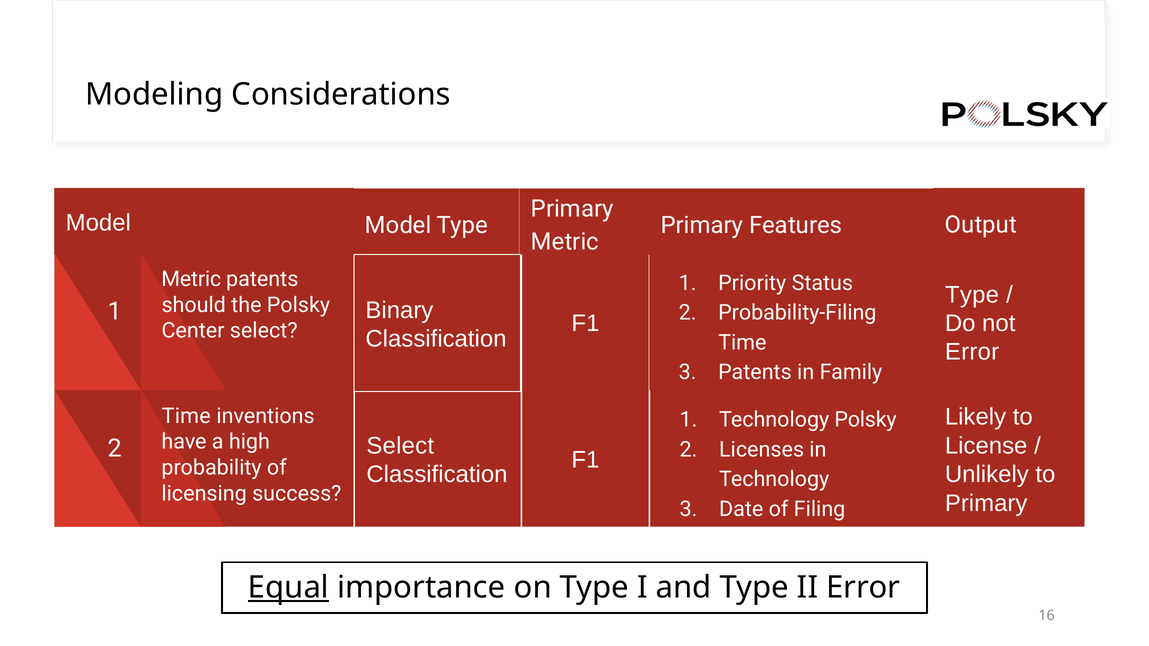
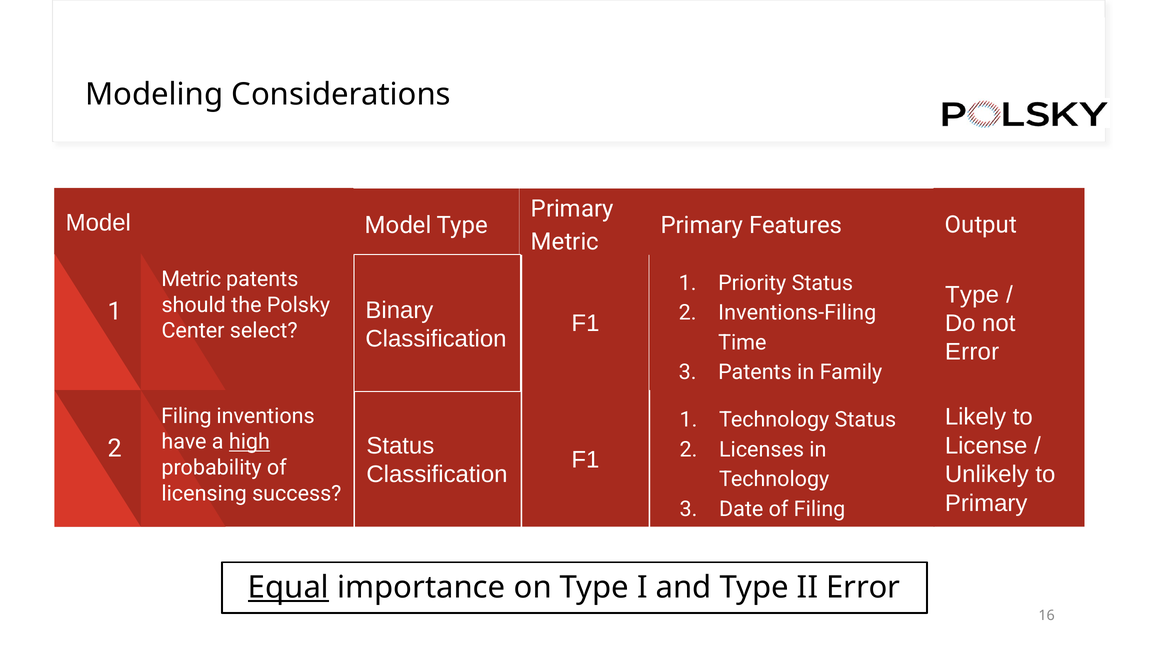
Probability-Filing: Probability-Filing -> Inventions-Filing
Time at (186, 416): Time -> Filing
Technology Polsky: Polsky -> Status
high underline: none -> present
Select at (400, 446): Select -> Status
